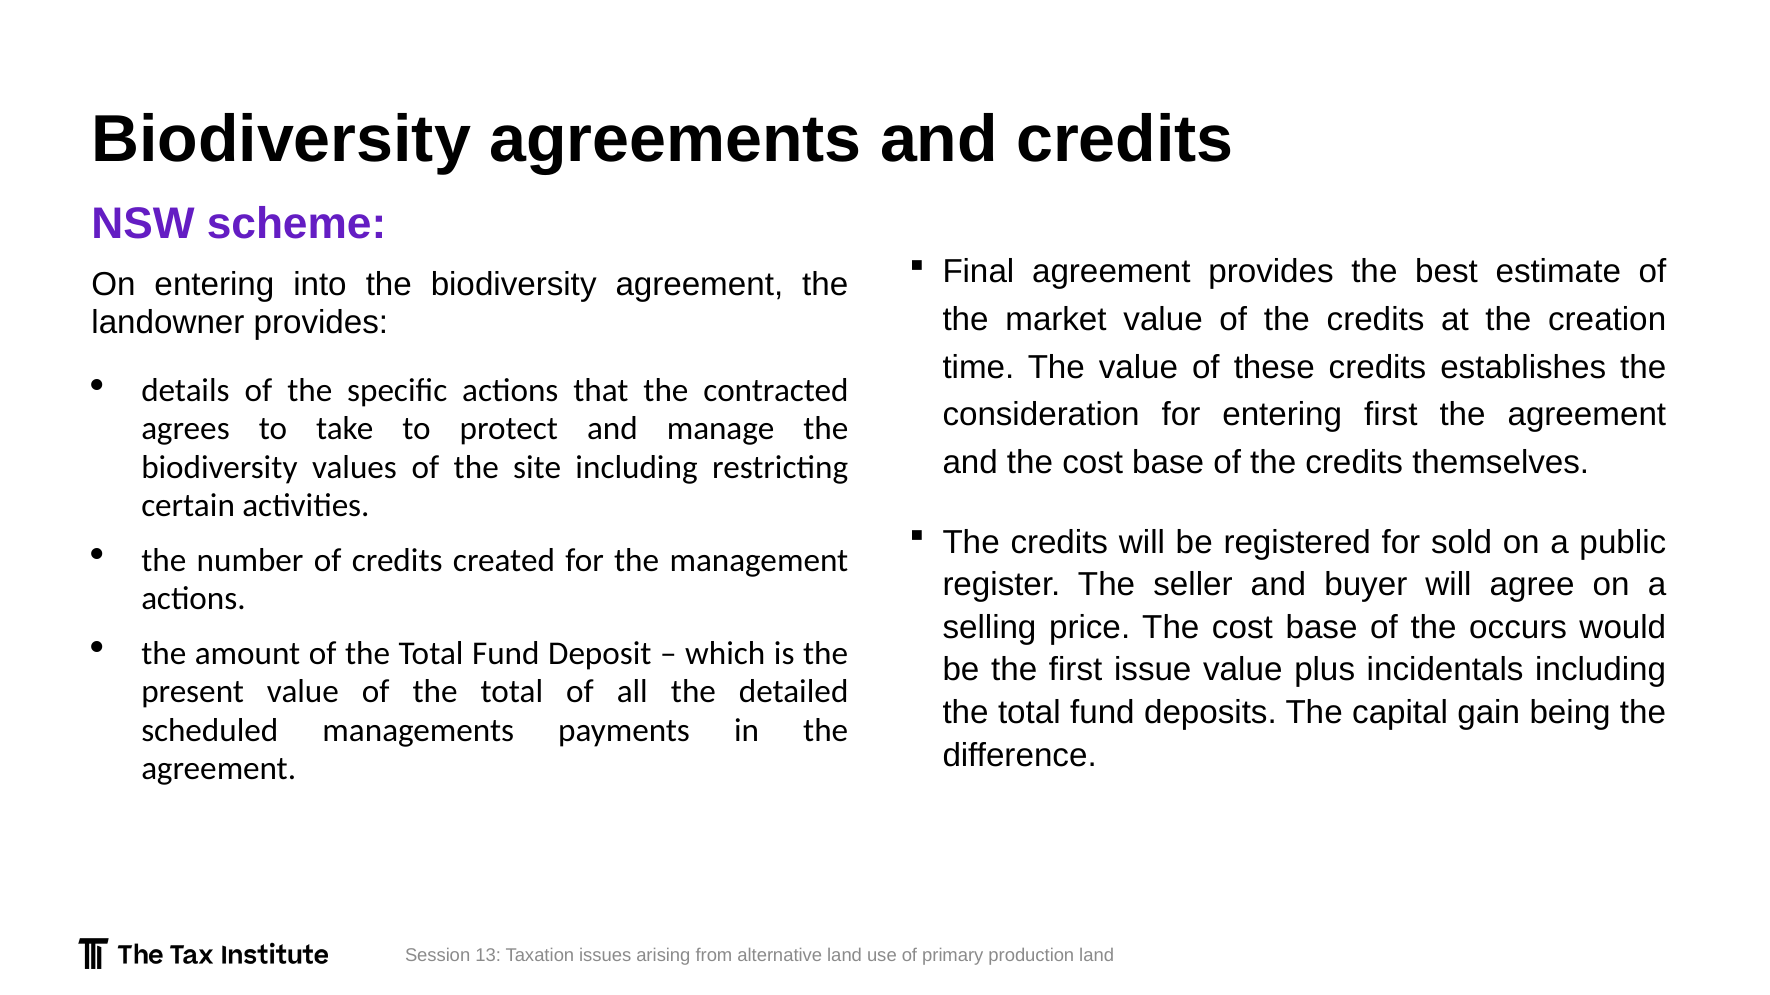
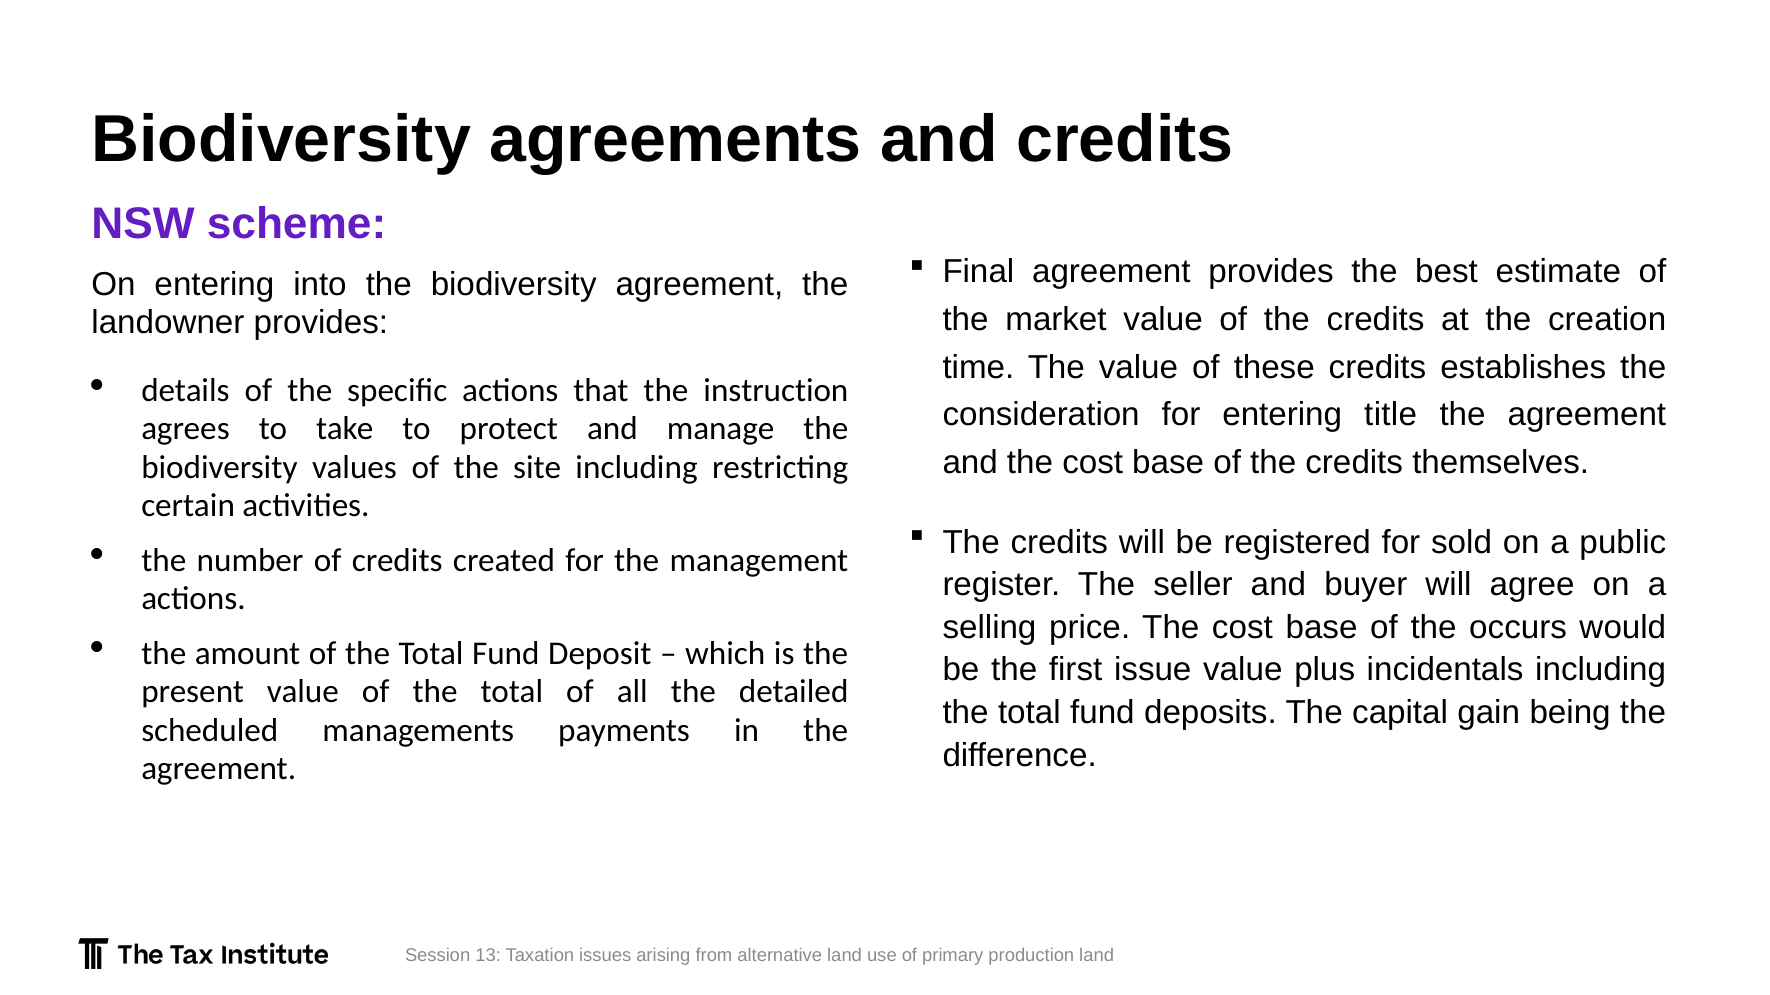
contracted: contracted -> instruction
entering first: first -> title
